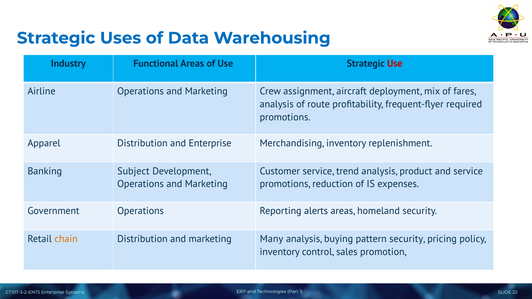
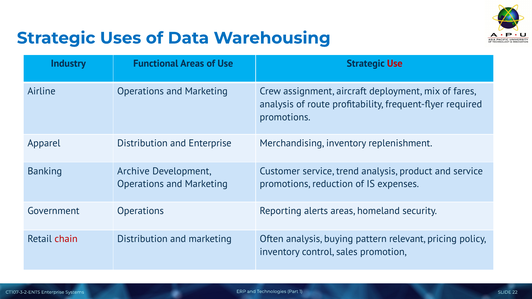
Subject: Subject -> Archive
chain colour: orange -> red
Many: Many -> Often
pattern security: security -> relevant
